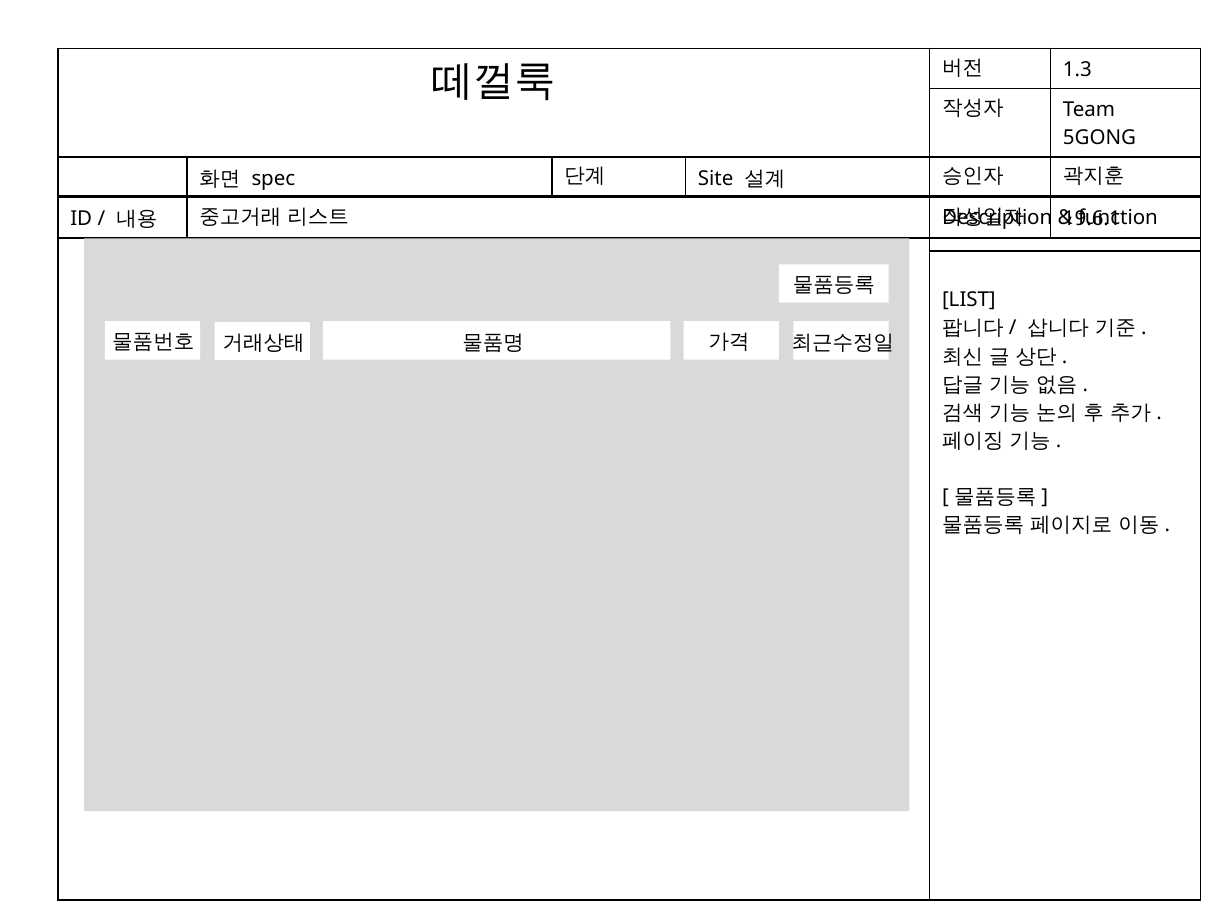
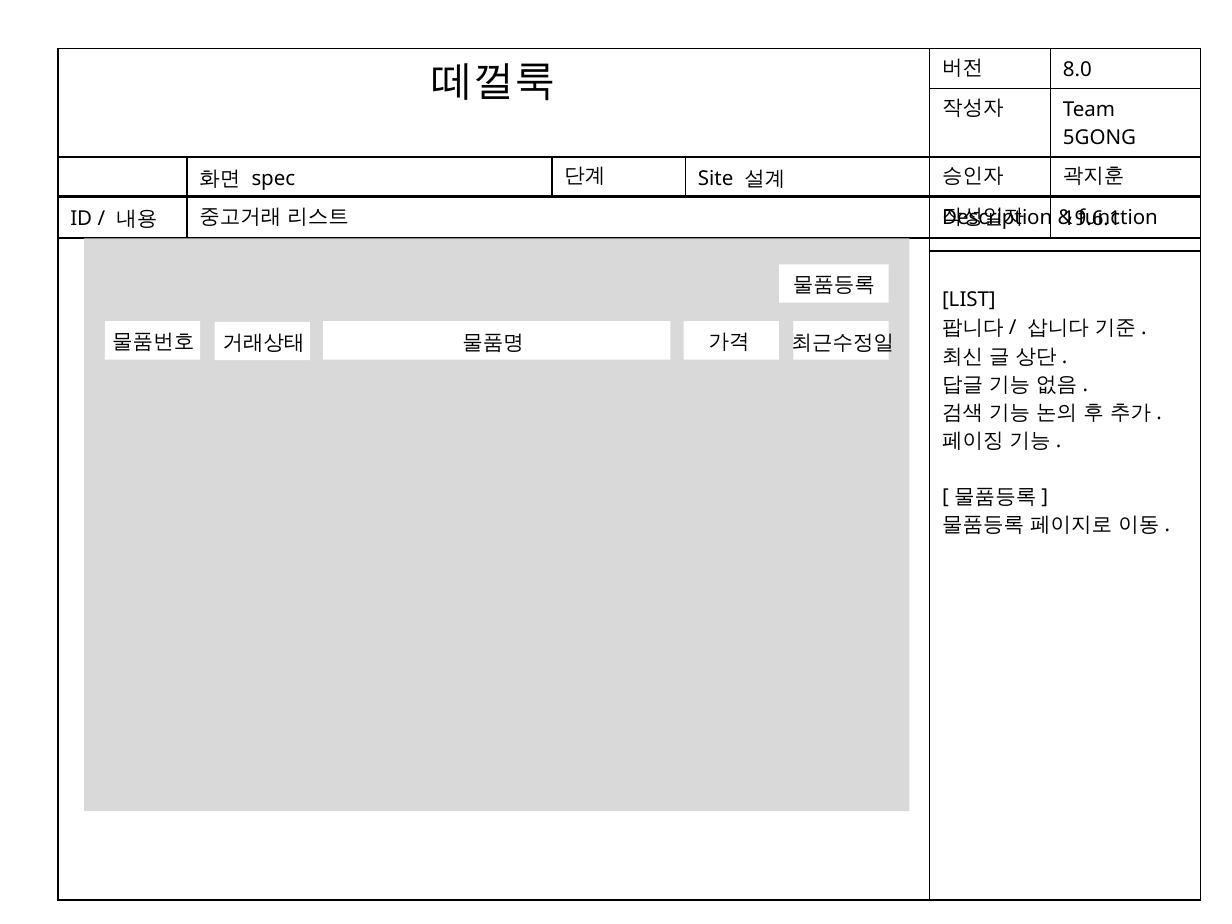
1.3: 1.3 -> 8.0
